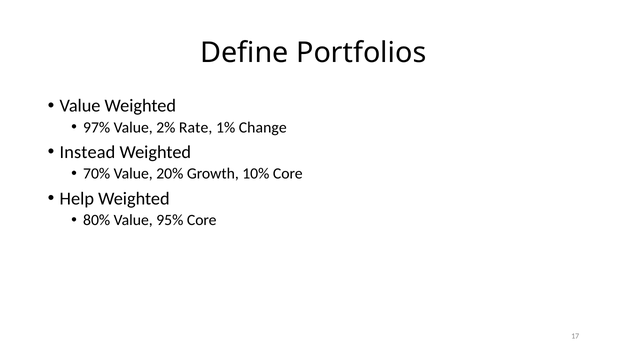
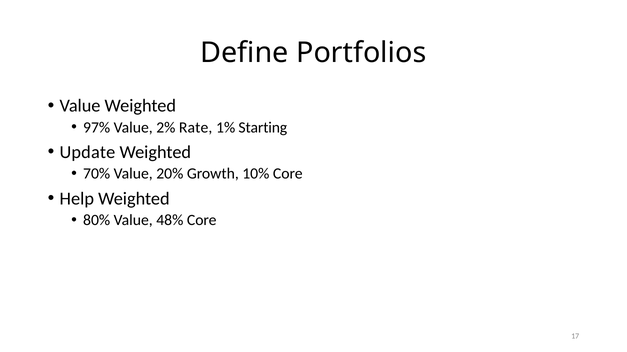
Change: Change -> Starting
Instead: Instead -> Update
95%: 95% -> 48%
